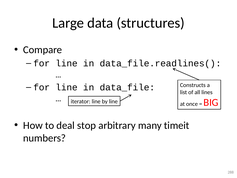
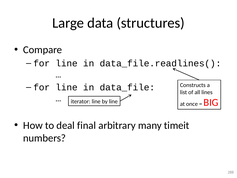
stop: stop -> final
